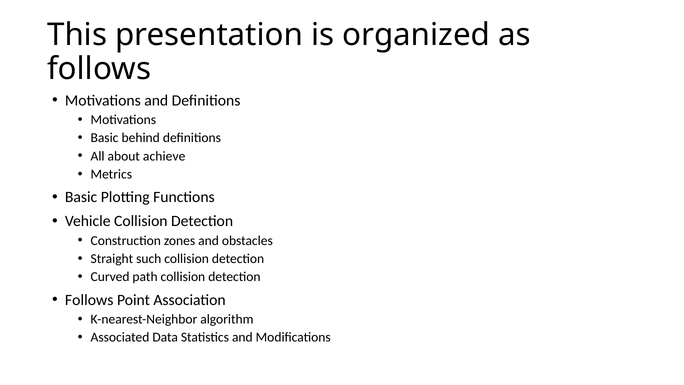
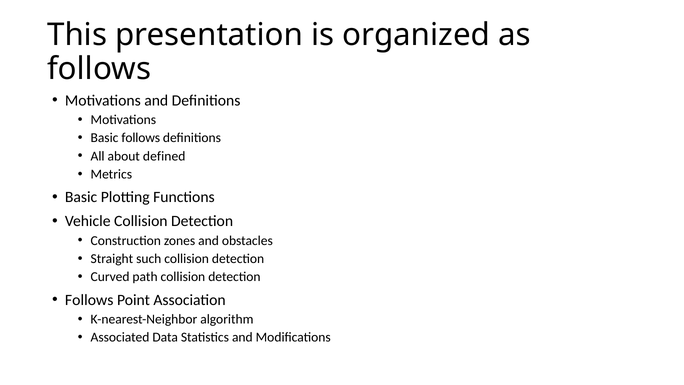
Basic behind: behind -> follows
achieve: achieve -> defined
